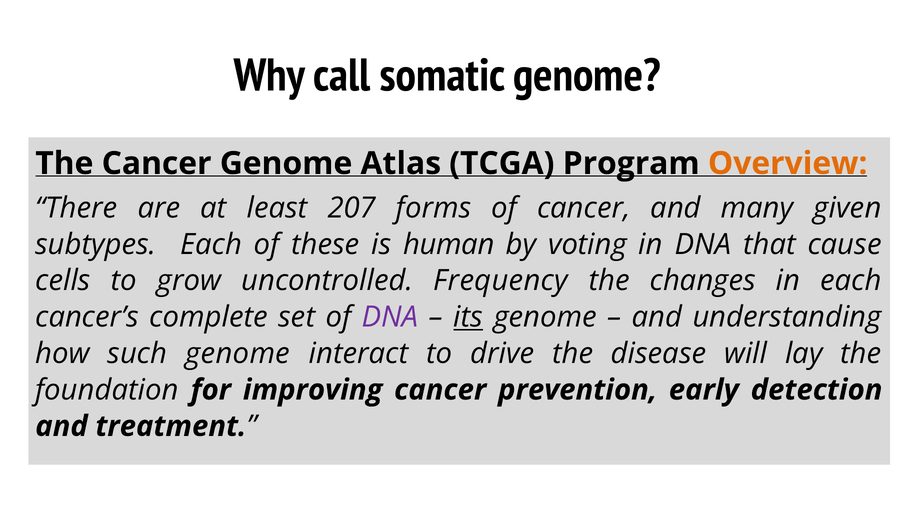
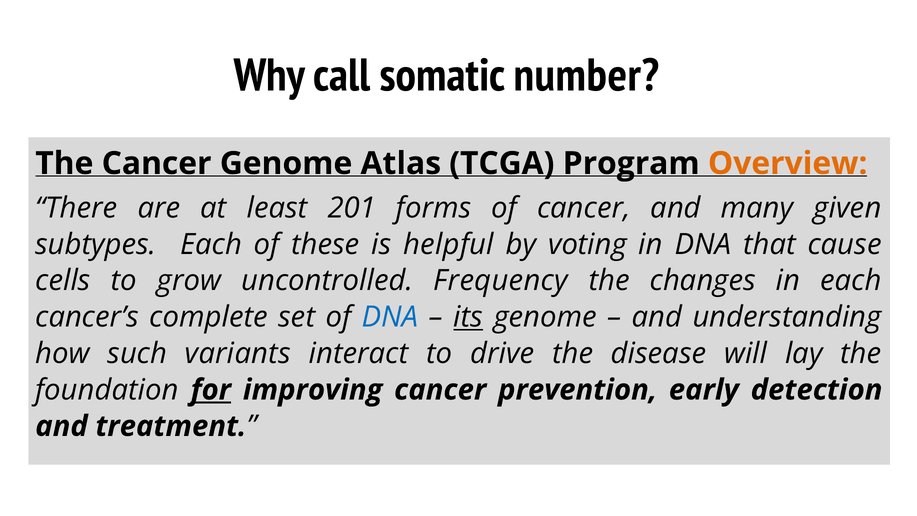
somatic genome: genome -> number
207: 207 -> 201
human: human -> helpful
DNA at (390, 317) colour: purple -> blue
such genome: genome -> variants
for underline: none -> present
